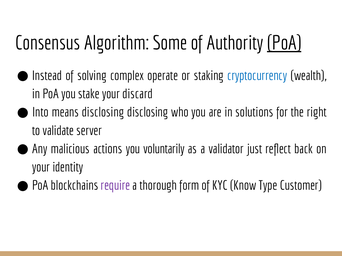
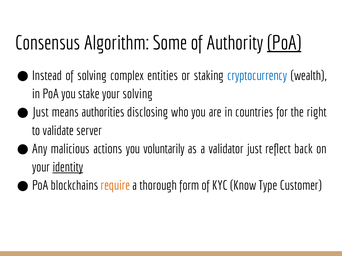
operate: operate -> entities
your discard: discard -> solving
Into at (40, 113): Into -> Just
means disclosing: disclosing -> authorities
solutions: solutions -> countries
identity underline: none -> present
require colour: purple -> orange
